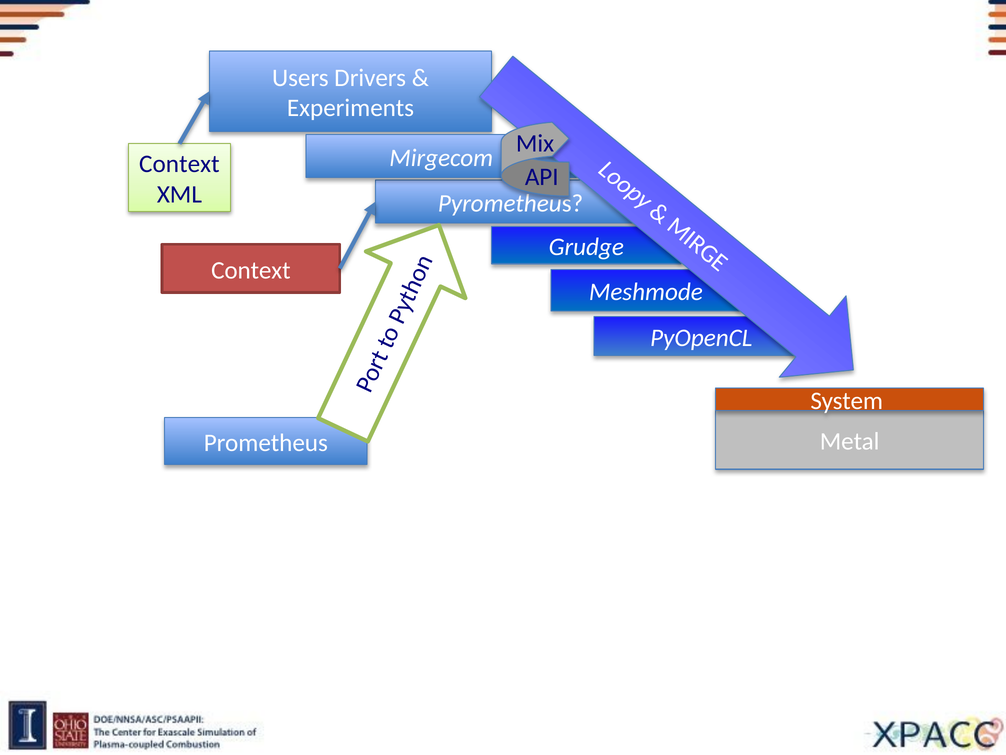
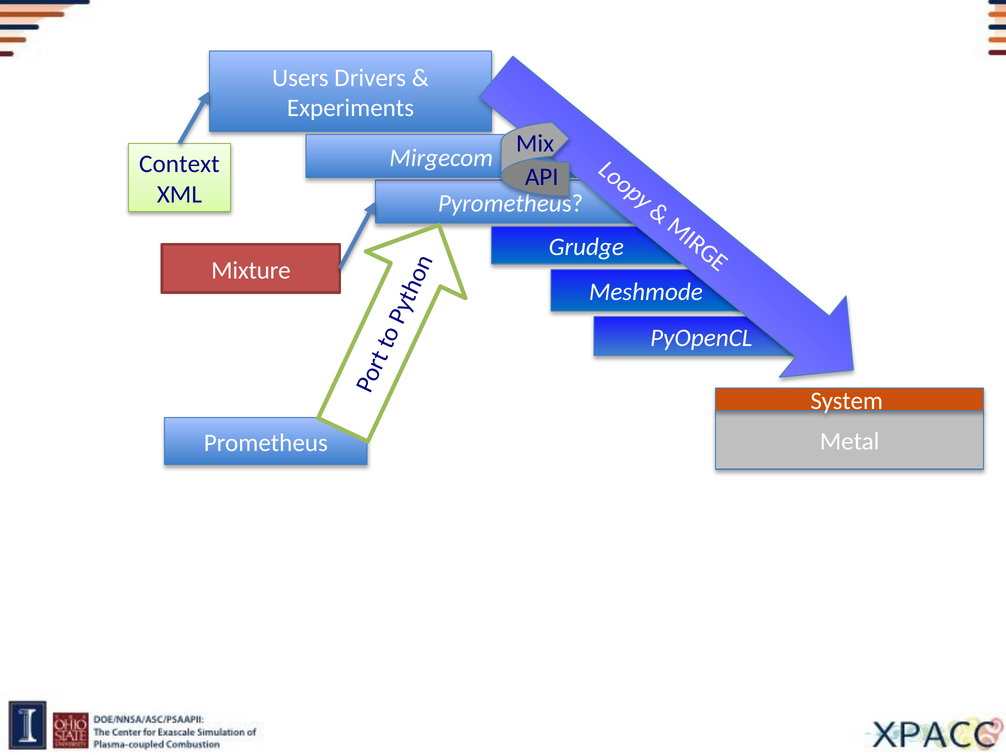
Context at (251, 270): Context -> Mixture
